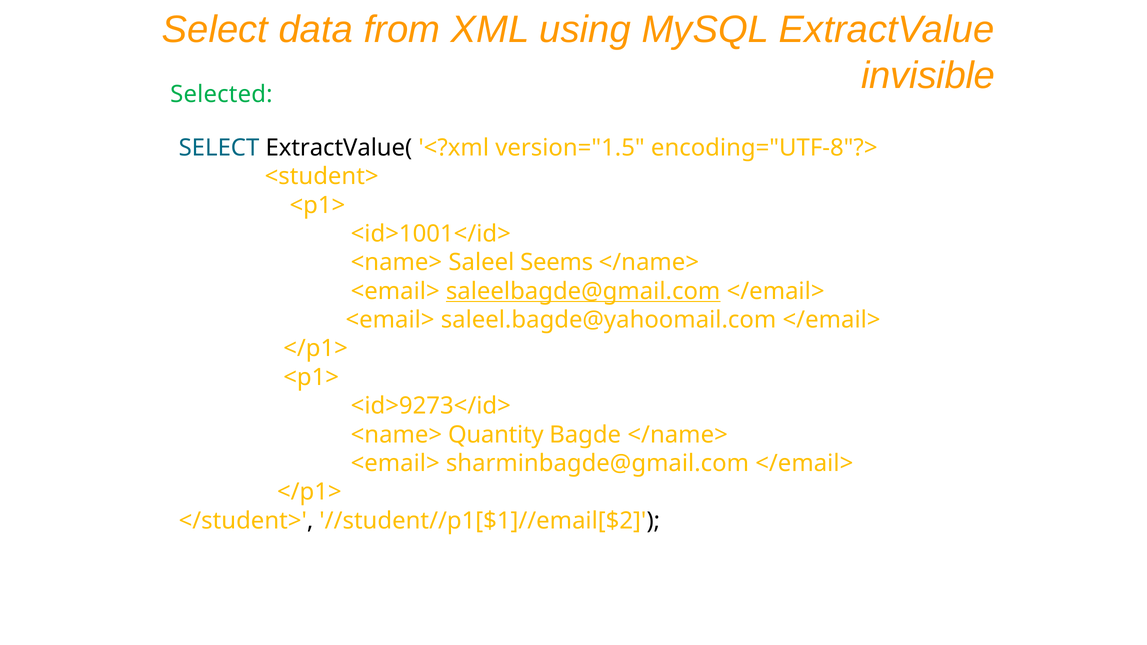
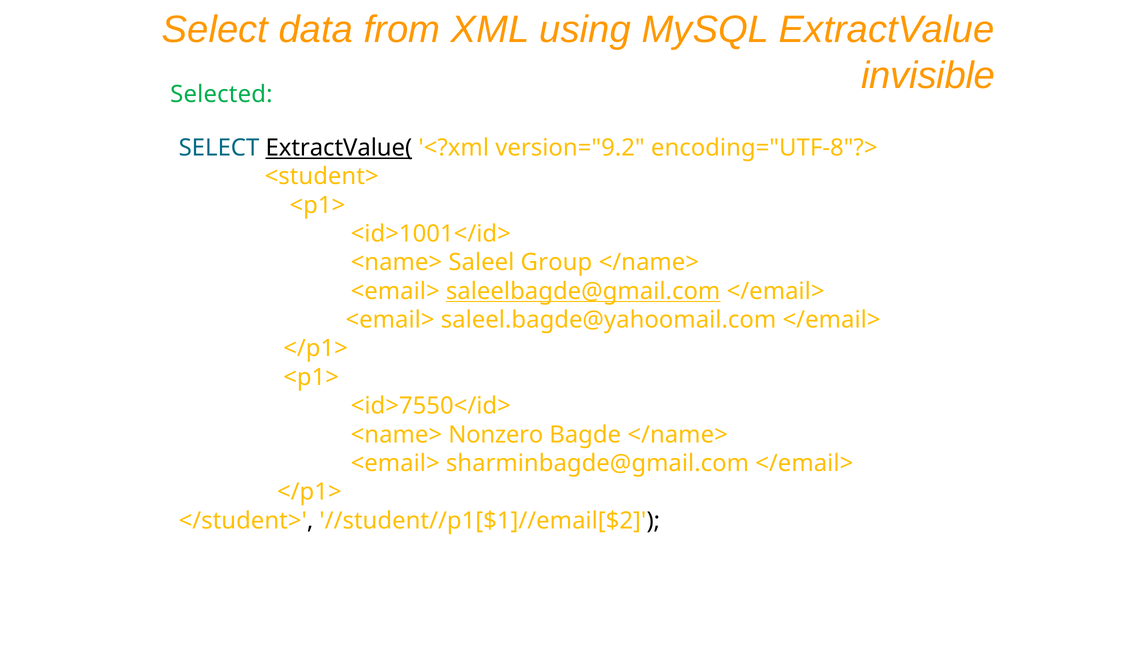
ExtractValue( underline: none -> present
version="1.5: version="1.5 -> version="9.2
Seems: Seems -> Group
<id>9273</id>: <id>9273</id> -> <id>7550</id>
Quantity: Quantity -> Nonzero
